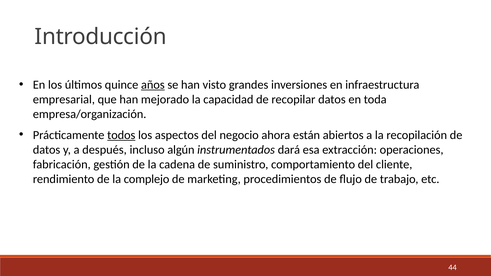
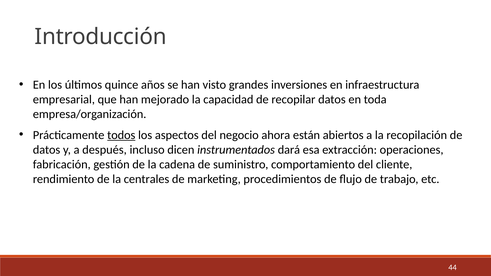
años underline: present -> none
algún: algún -> dicen
complejo: complejo -> centrales
